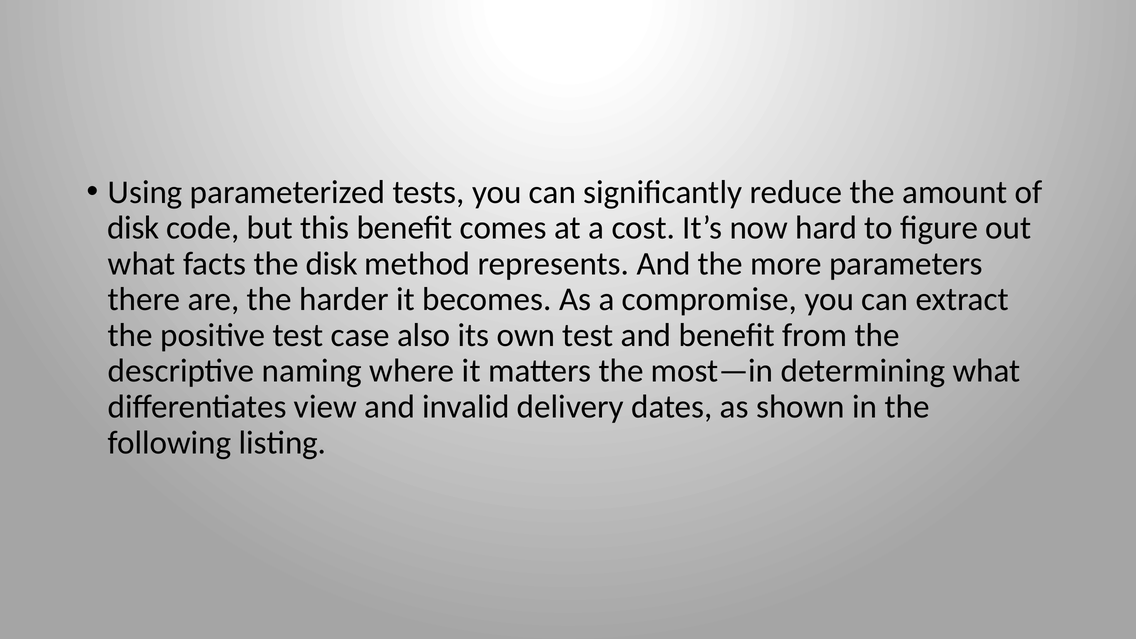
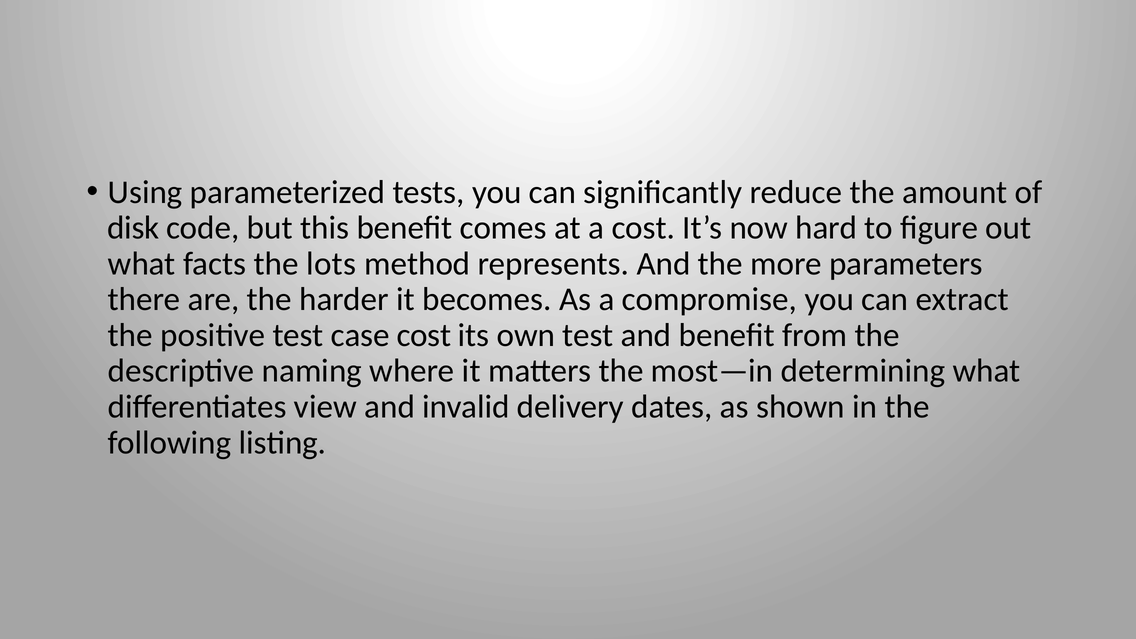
the disk: disk -> lots
case also: also -> cost
